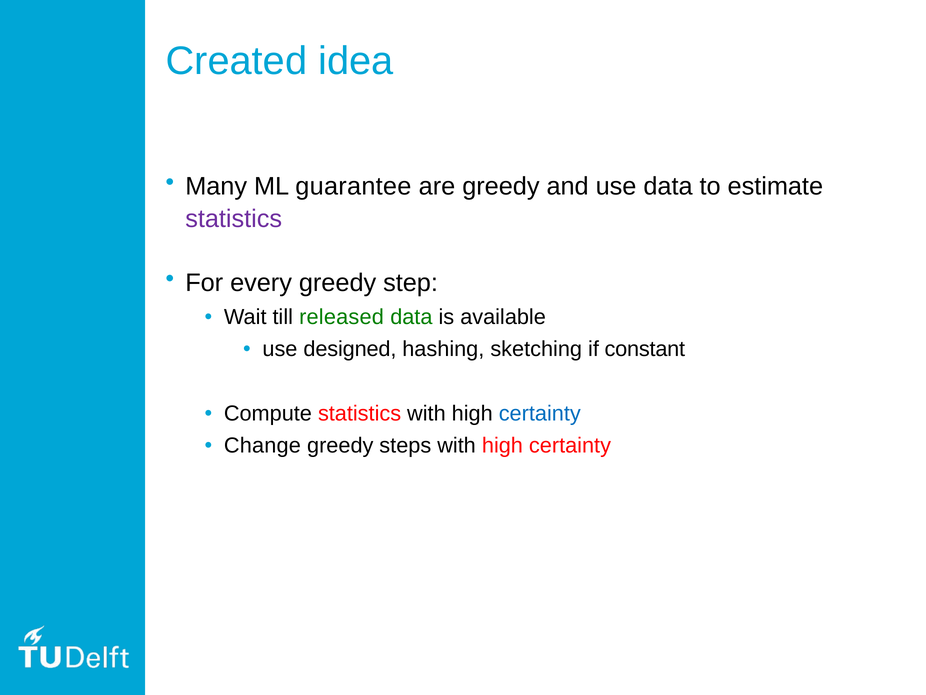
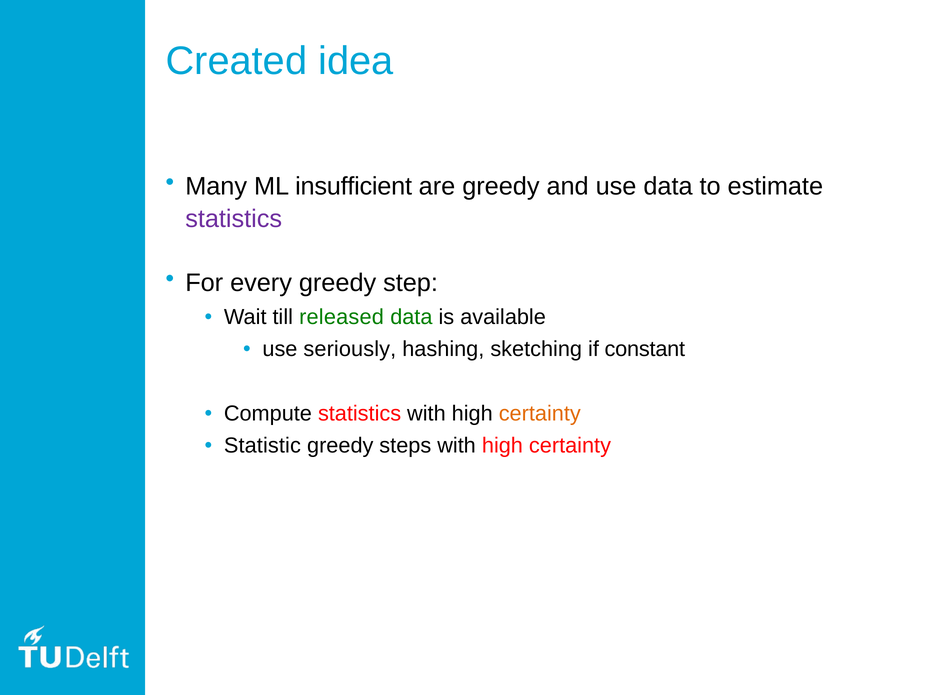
guarantee: guarantee -> insufficient
designed: designed -> seriously
certainty at (540, 413) colour: blue -> orange
Change: Change -> Statistic
